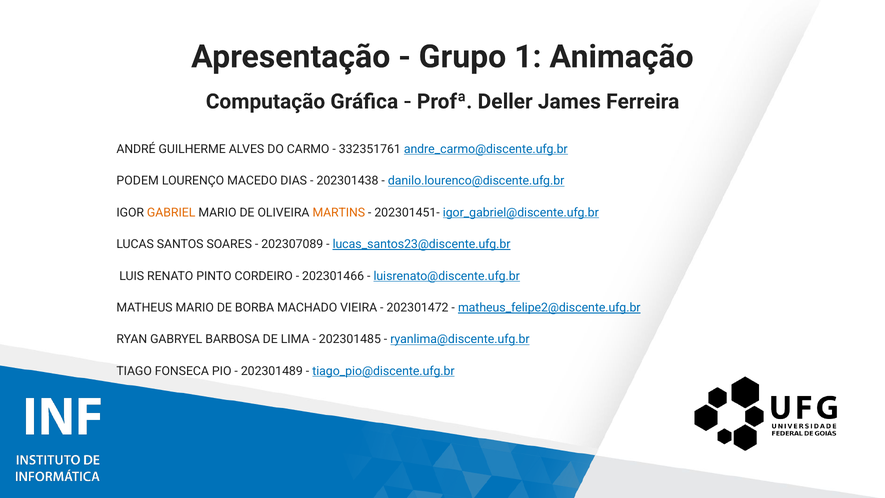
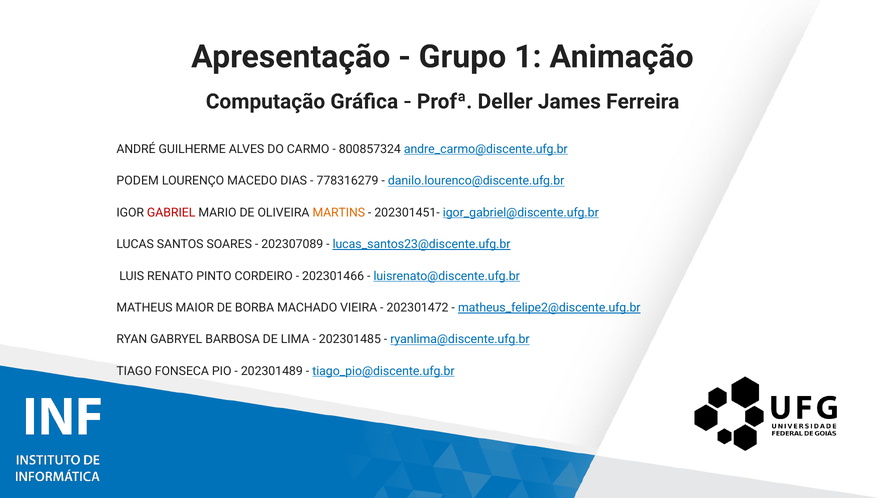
332351761: 332351761 -> 800857324
202301438: 202301438 -> 778316279
GABRIEL colour: orange -> red
MATHEUS MARIO: MARIO -> MAIOR
